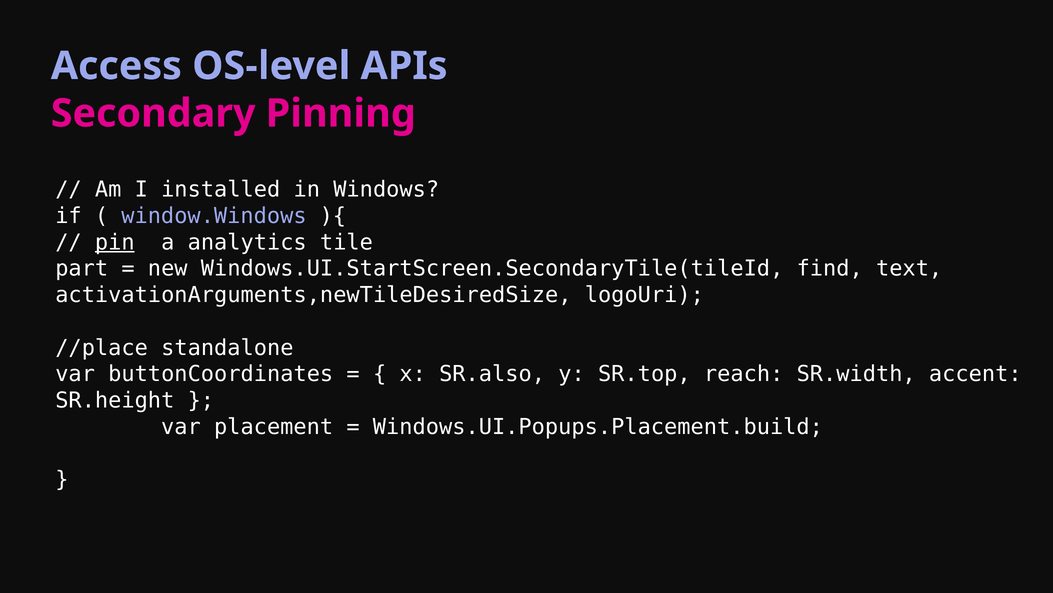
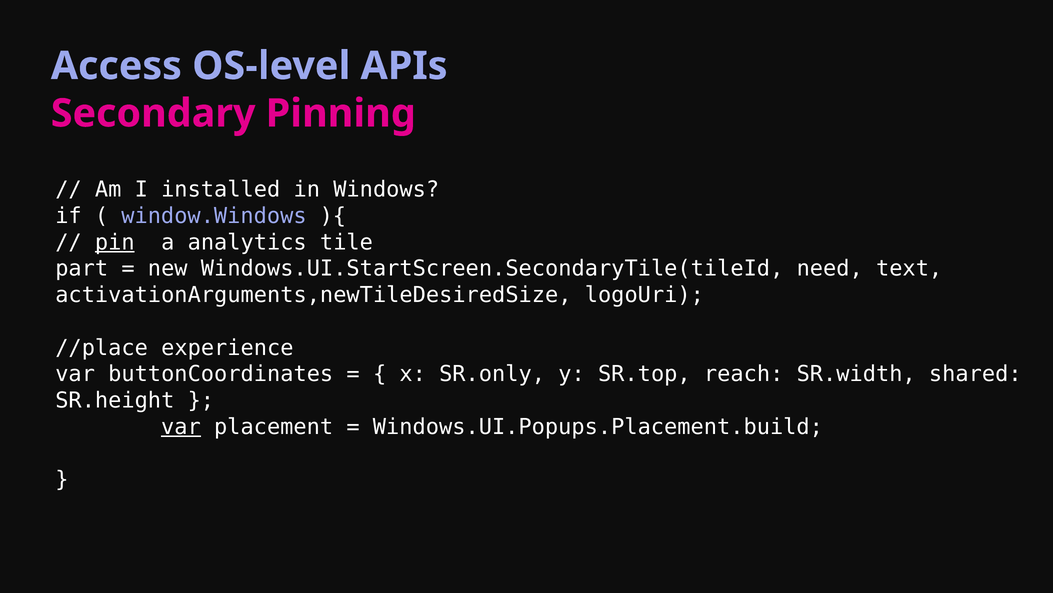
find: find -> need
standalone: standalone -> experience
SR.also: SR.also -> SR.only
accent: accent -> shared
var at (181, 426) underline: none -> present
